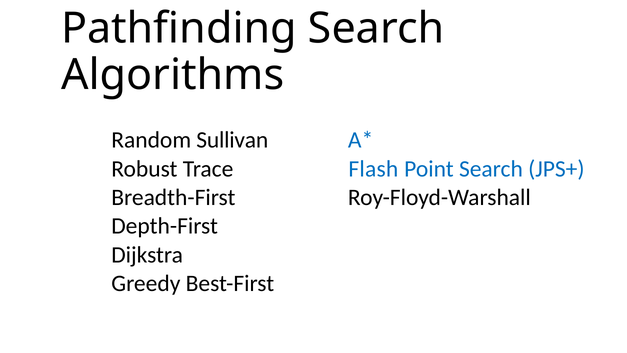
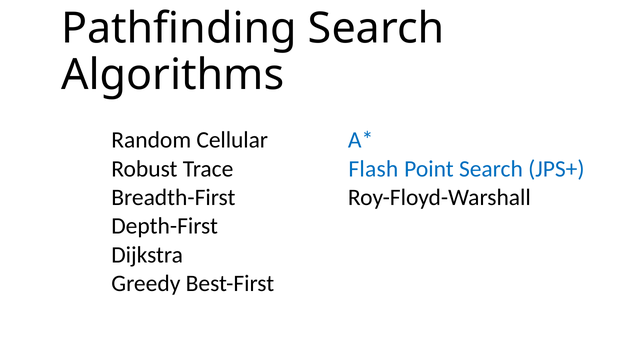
Sullivan: Sullivan -> Cellular
